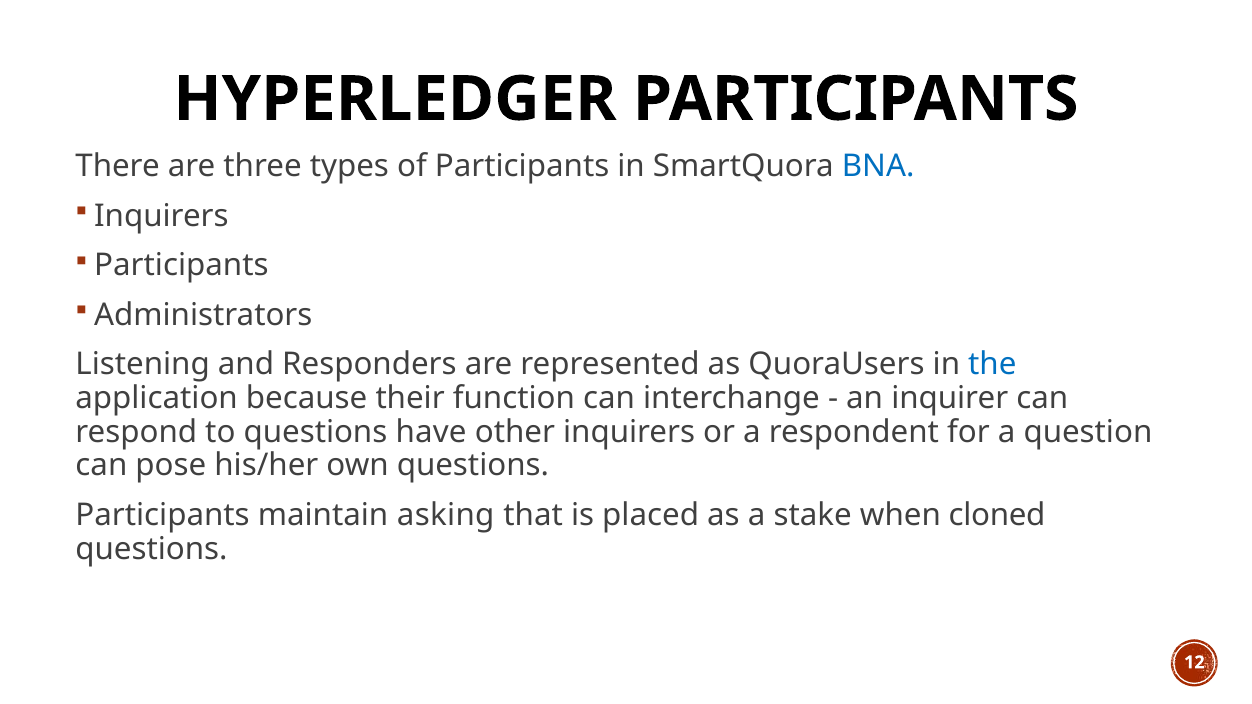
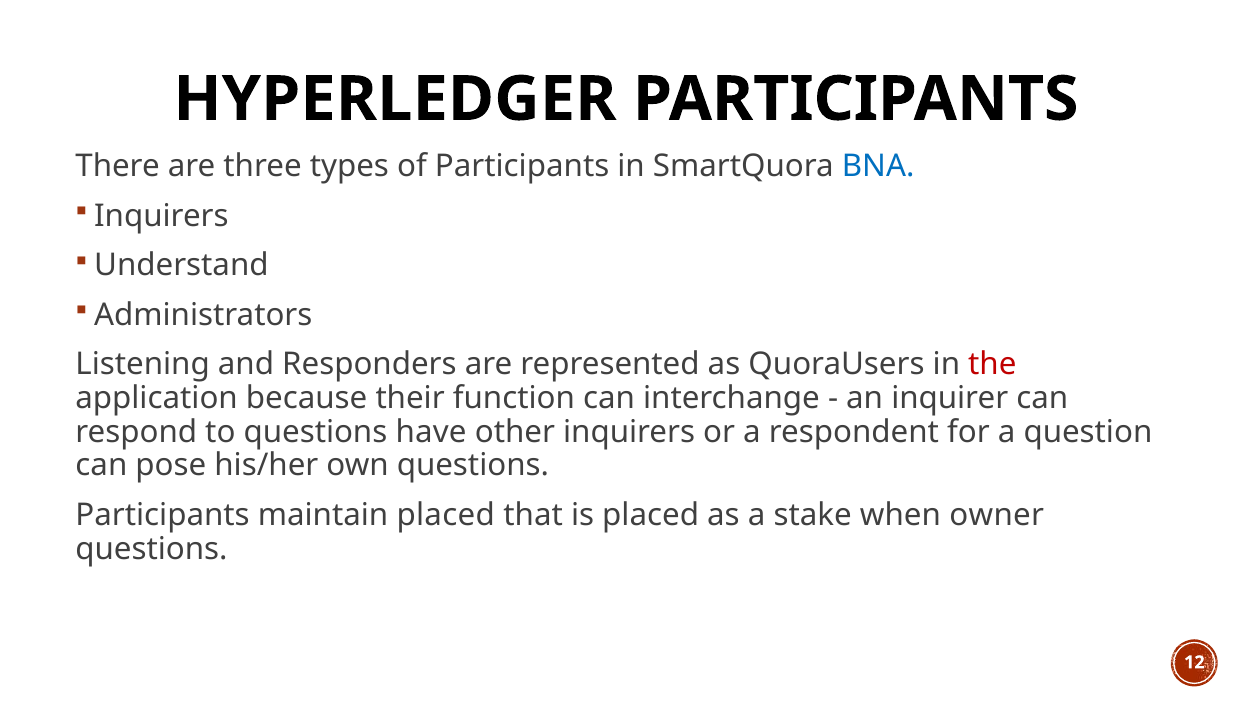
Participants at (181, 266): Participants -> Understand
the colour: blue -> red
maintain asking: asking -> placed
cloned: cloned -> owner
